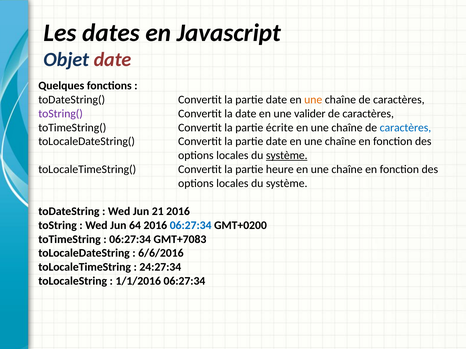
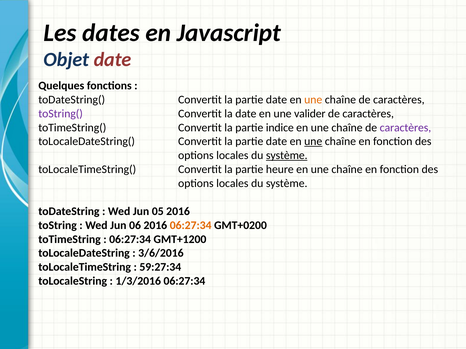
écrite: écrite -> indice
caractères at (405, 128) colour: blue -> purple
une at (313, 142) underline: none -> present
21: 21 -> 05
64: 64 -> 06
06:27:34 at (191, 226) colour: blue -> orange
GMT+7083: GMT+7083 -> GMT+1200
6/6/2016: 6/6/2016 -> 3/6/2016
24:27:34: 24:27:34 -> 59:27:34
1/1/2016: 1/1/2016 -> 1/3/2016
